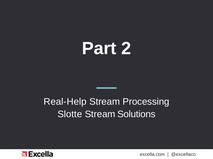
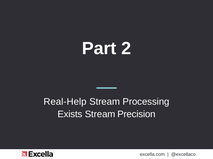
Slotte: Slotte -> Exists
Solutions: Solutions -> Precision
